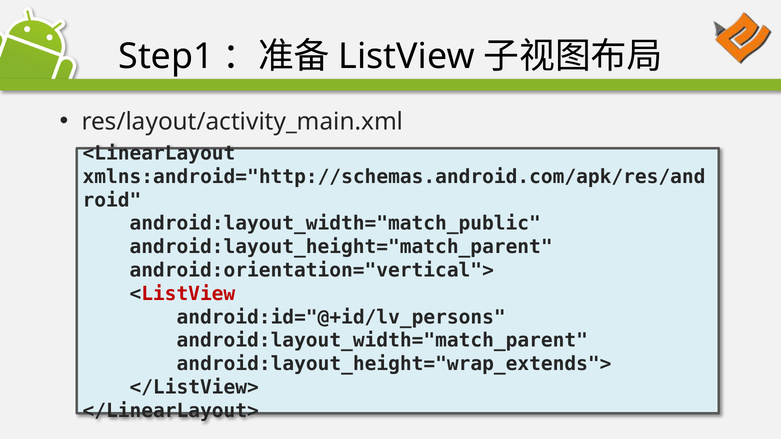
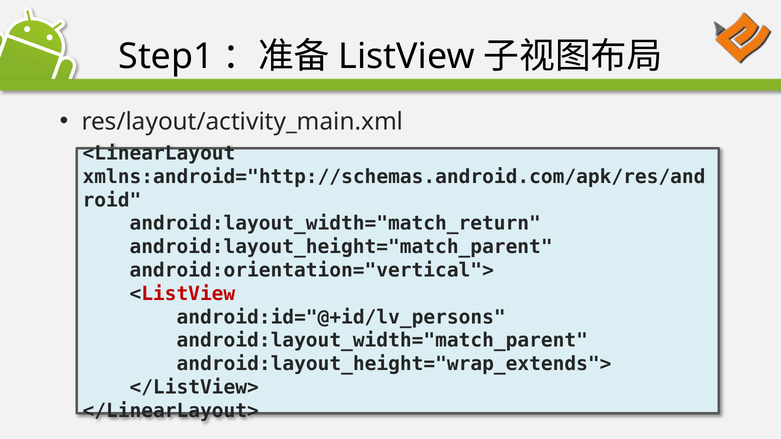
android:layout_width="match_public: android:layout_width="match_public -> android:layout_width="match_return
